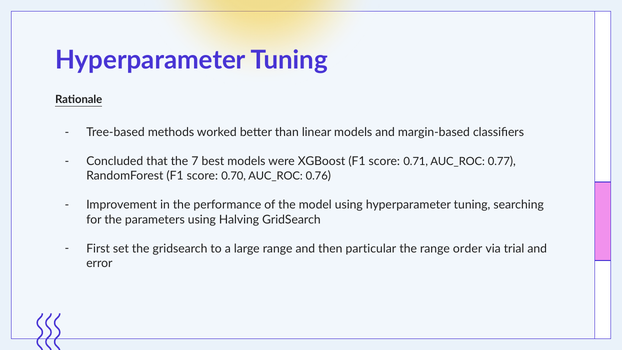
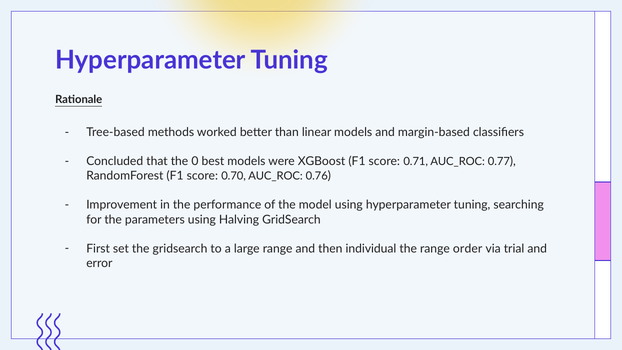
7: 7 -> 0
particular: particular -> individual
